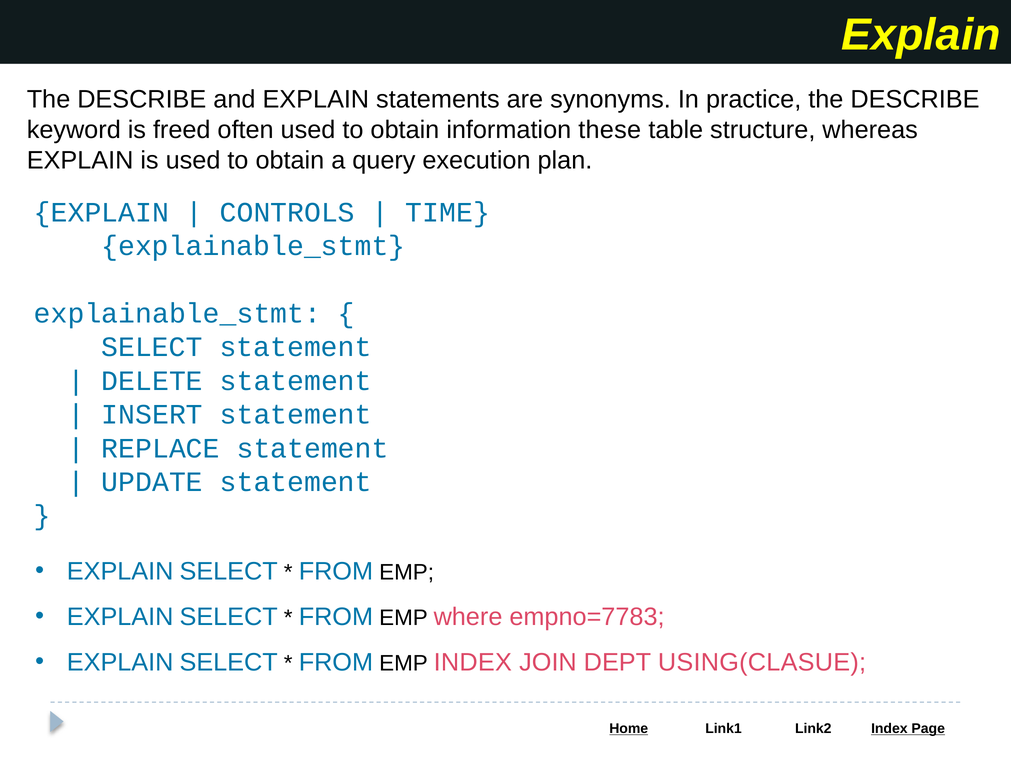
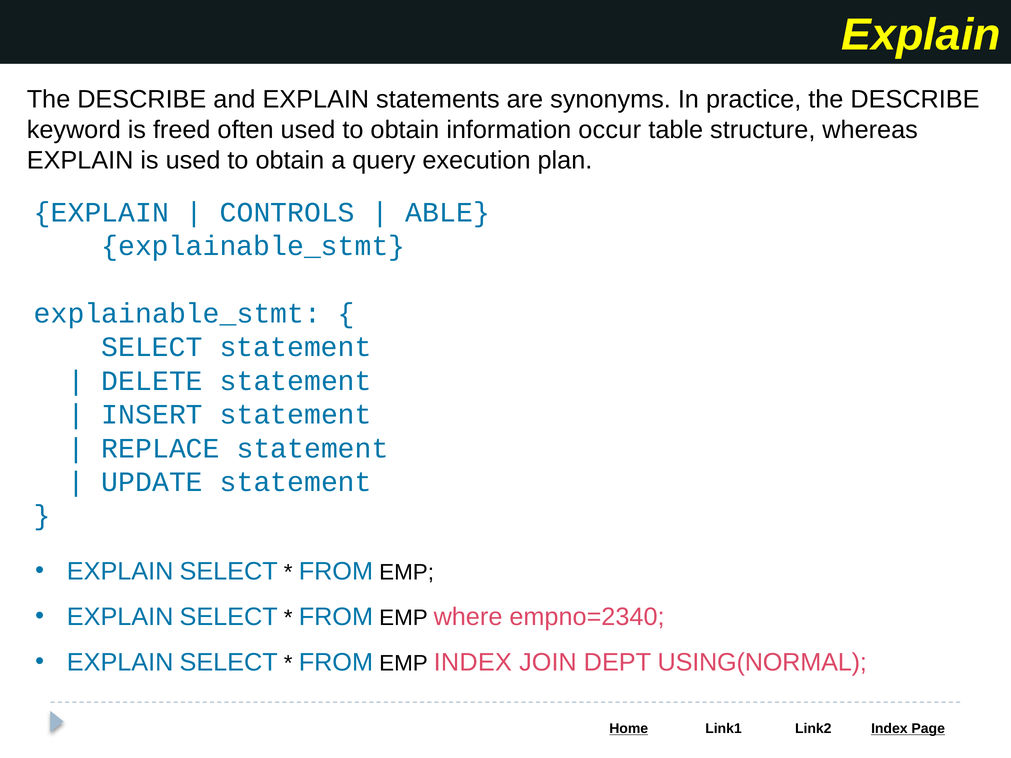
these: these -> occur
TIME: TIME -> ABLE
empno=7783: empno=7783 -> empno=2340
USING(CLASUE: USING(CLASUE -> USING(NORMAL
